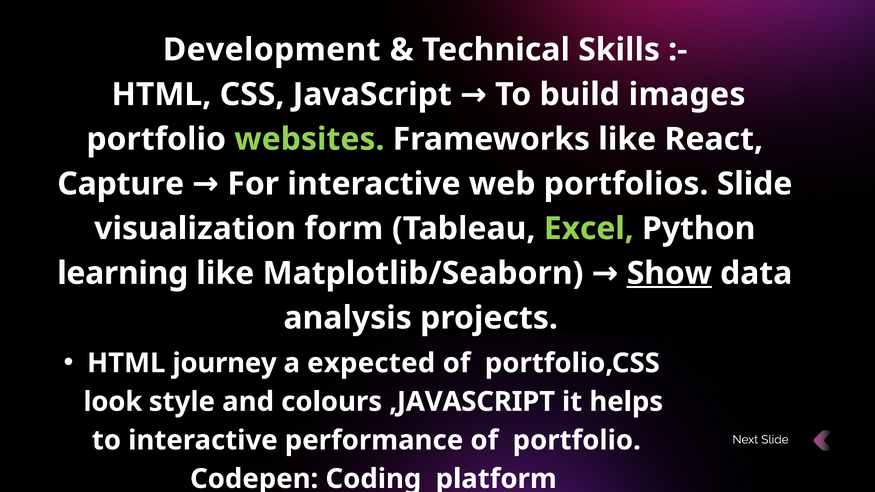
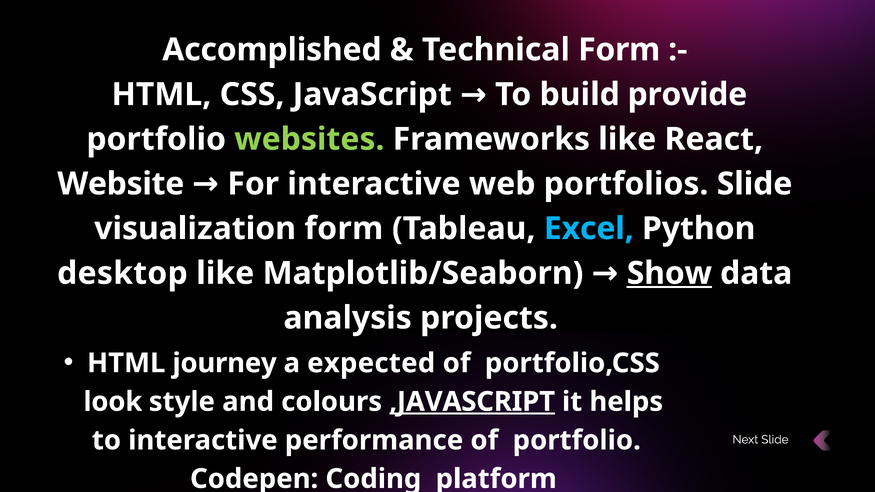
Development: Development -> Accomplished
Technical Skills: Skills -> Form
images: images -> provide
Capture: Capture -> Website
Excel colour: light green -> light blue
learning: learning -> desktop
,JAVASCRIPT underline: none -> present
